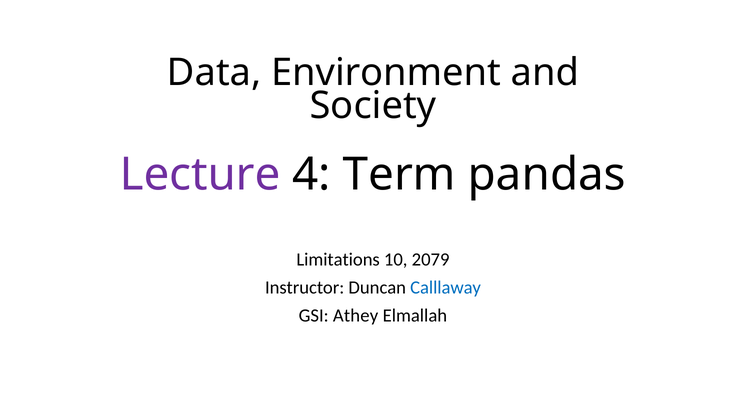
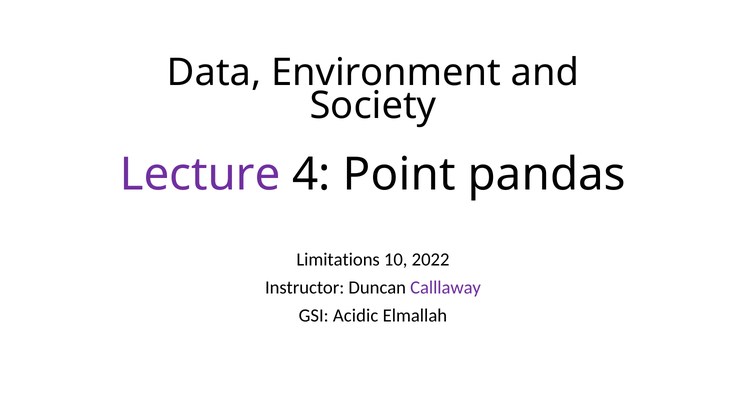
Term: Term -> Point
2079: 2079 -> 2022
Calllaway colour: blue -> purple
Athey: Athey -> Acidic
